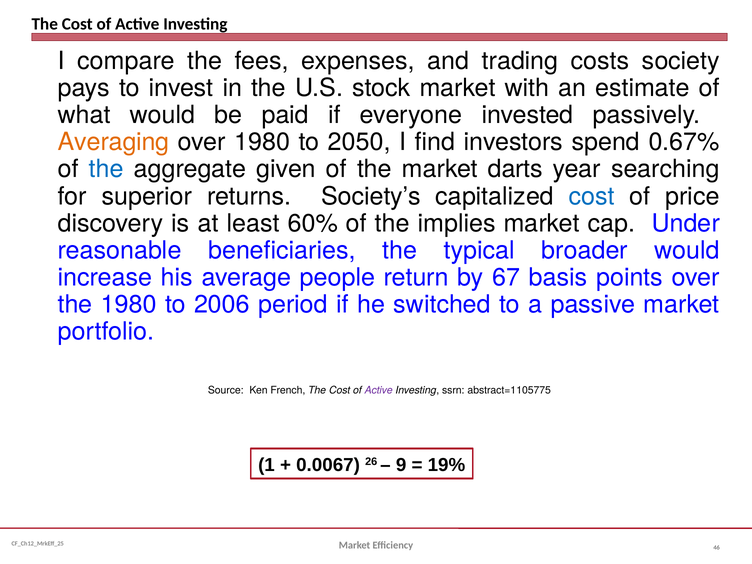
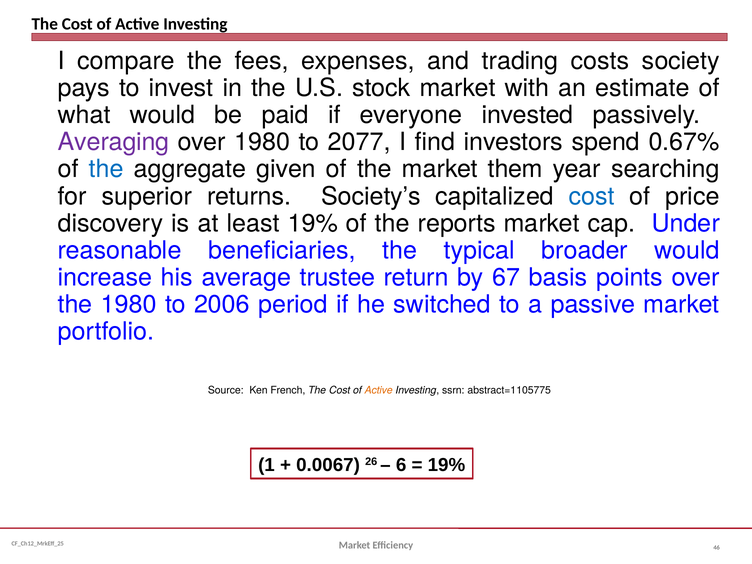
Averaging colour: orange -> purple
2050: 2050 -> 2077
darts: darts -> them
least 60%: 60% -> 19%
implies: implies -> reports
people: people -> trustee
Active at (379, 390) colour: purple -> orange
9: 9 -> 6
